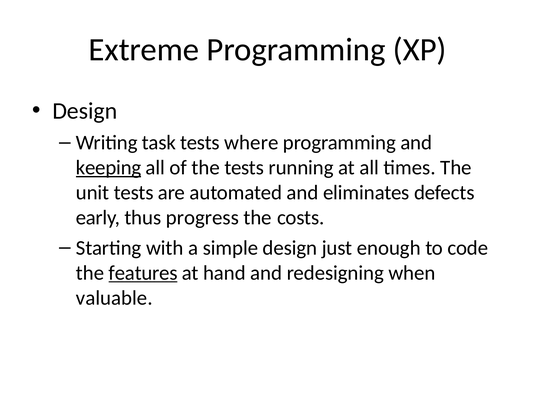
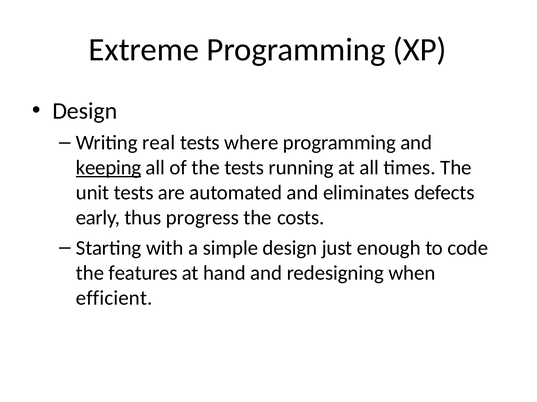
task: task -> real
features underline: present -> none
valuable: valuable -> efficient
